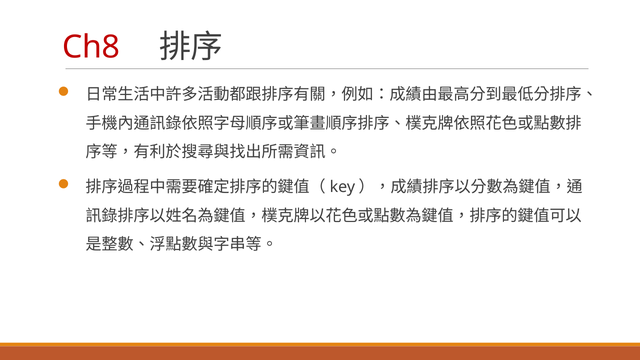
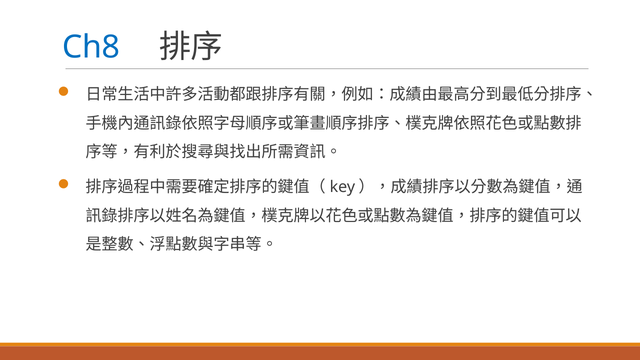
Ch8 colour: red -> blue
